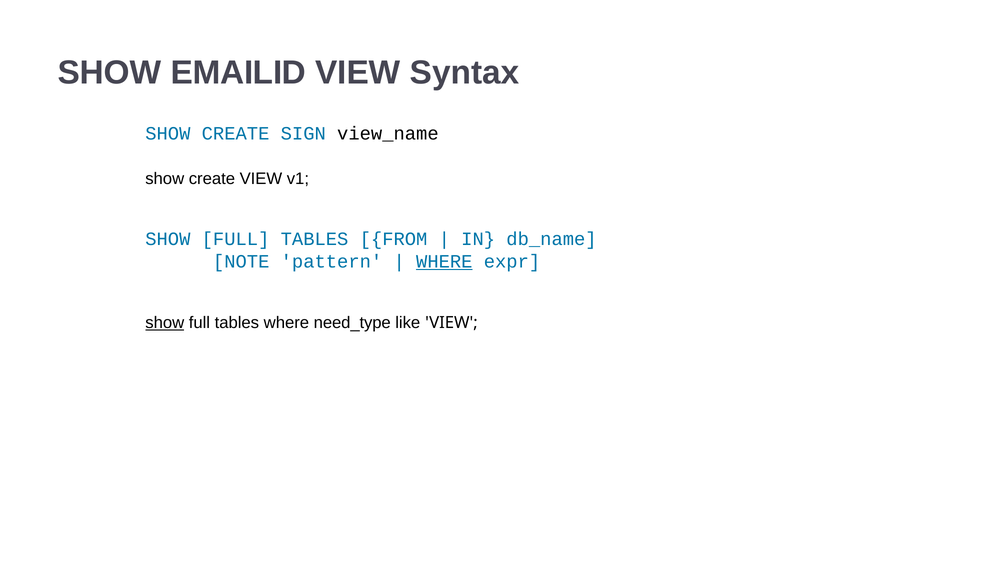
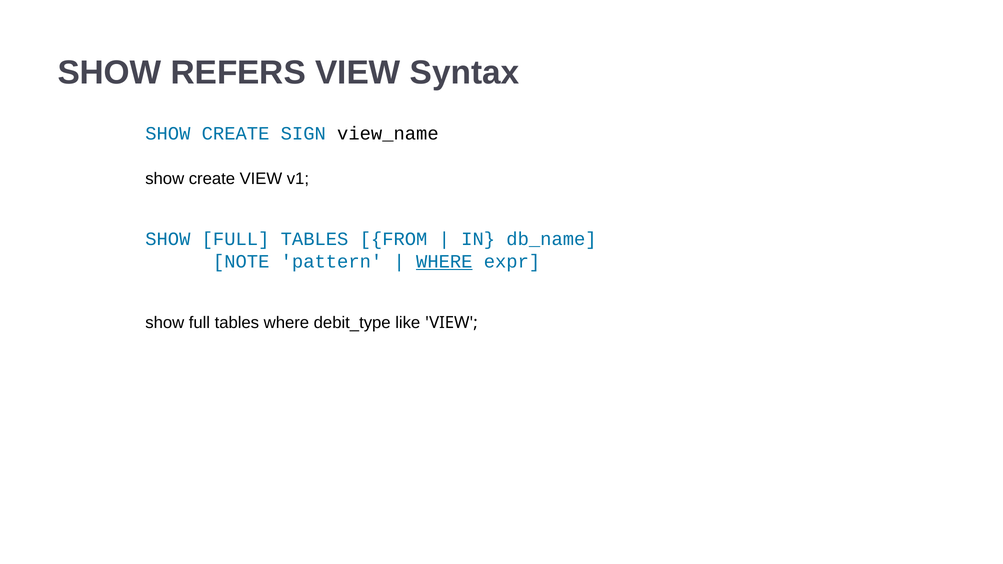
EMAILID: EMAILID -> REFERS
show at (165, 323) underline: present -> none
need_type: need_type -> debit_type
